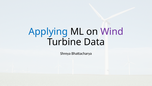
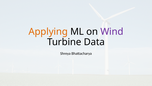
Applying colour: blue -> orange
